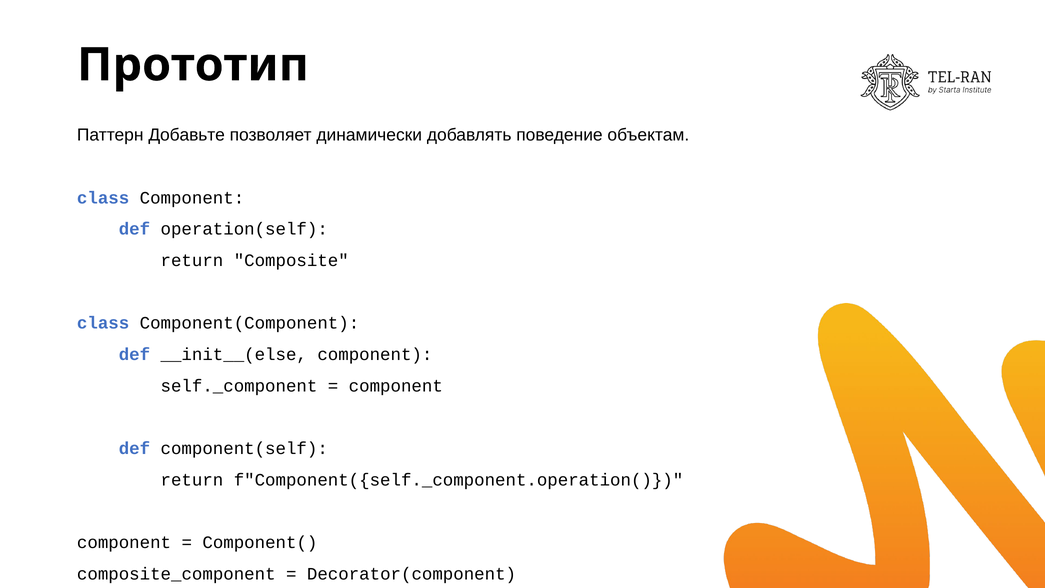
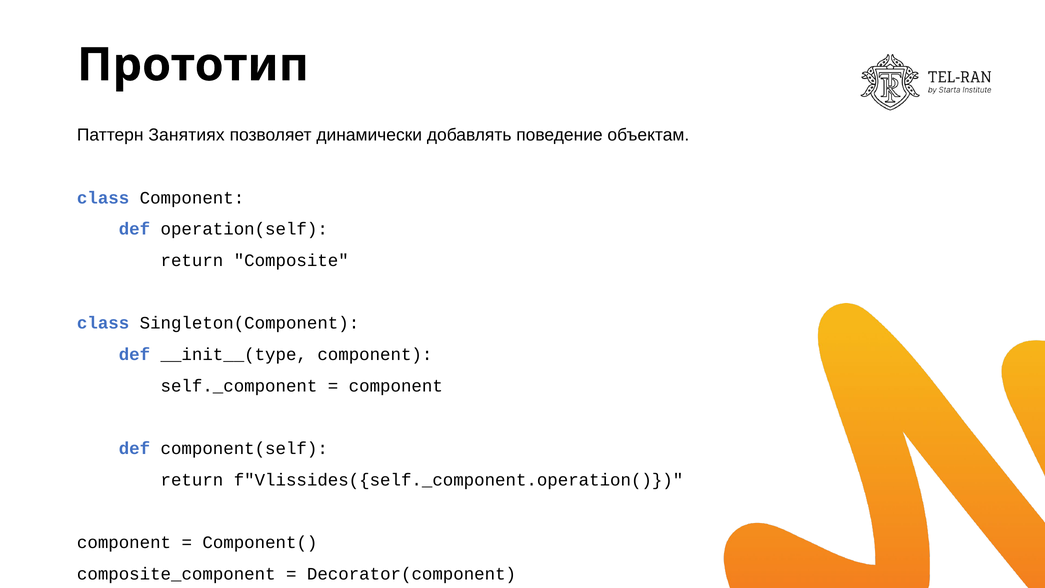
Добавьте: Добавьте -> Занятиях
Component(Component: Component(Component -> Singleton(Component
__init__(else: __init__(else -> __init__(type
f"Component({self._component.operation(: f"Component({self._component.operation( -> f"Vlissides({self._component.operation(
